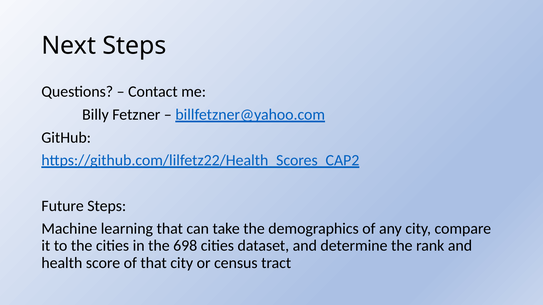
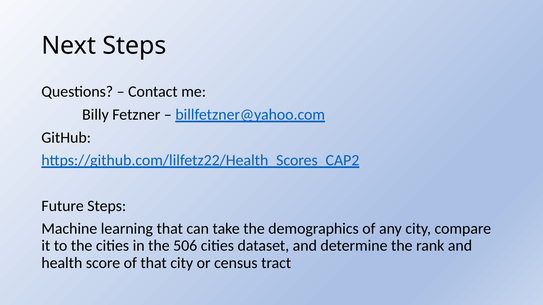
698: 698 -> 506
